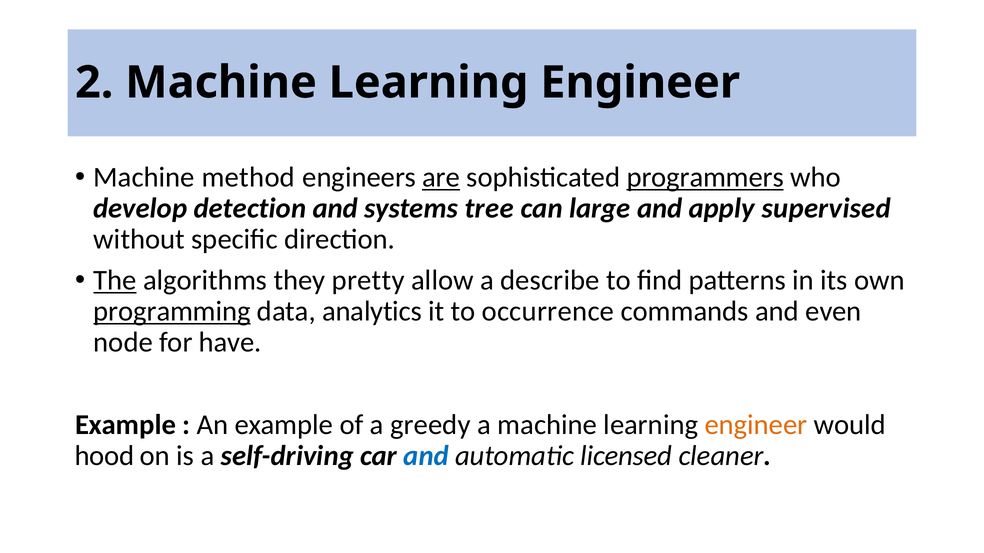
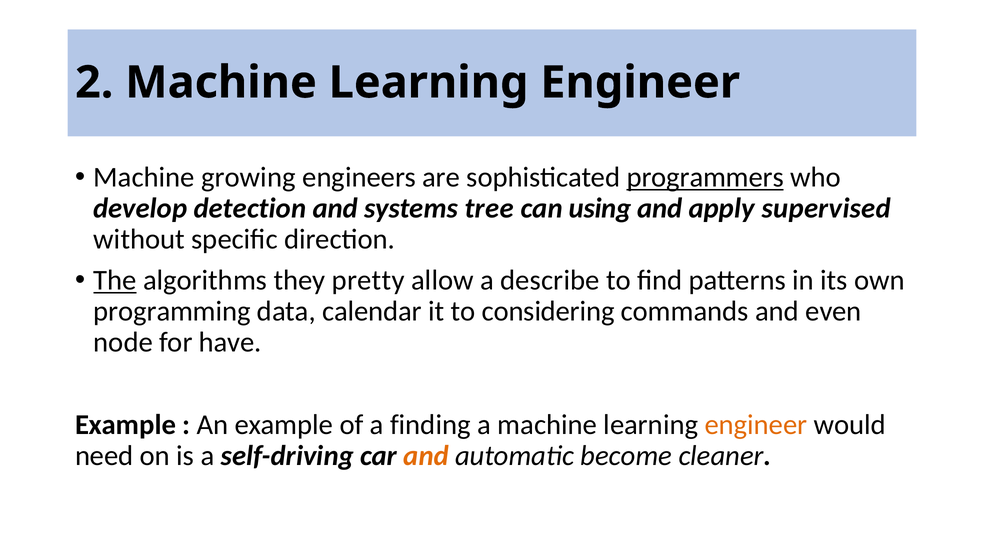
method: method -> growing
are underline: present -> none
large: large -> using
programming underline: present -> none
analytics: analytics -> calendar
occurrence: occurrence -> considering
greedy: greedy -> finding
hood: hood -> need
and at (426, 456) colour: blue -> orange
licensed: licensed -> become
